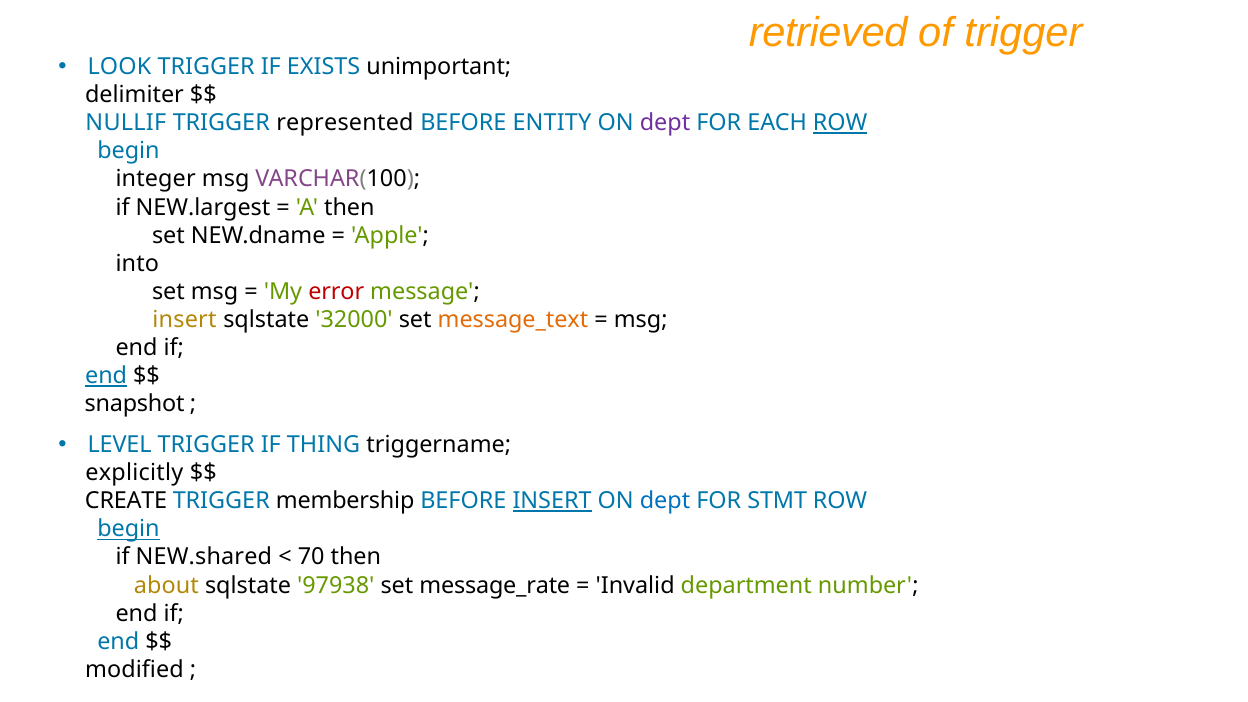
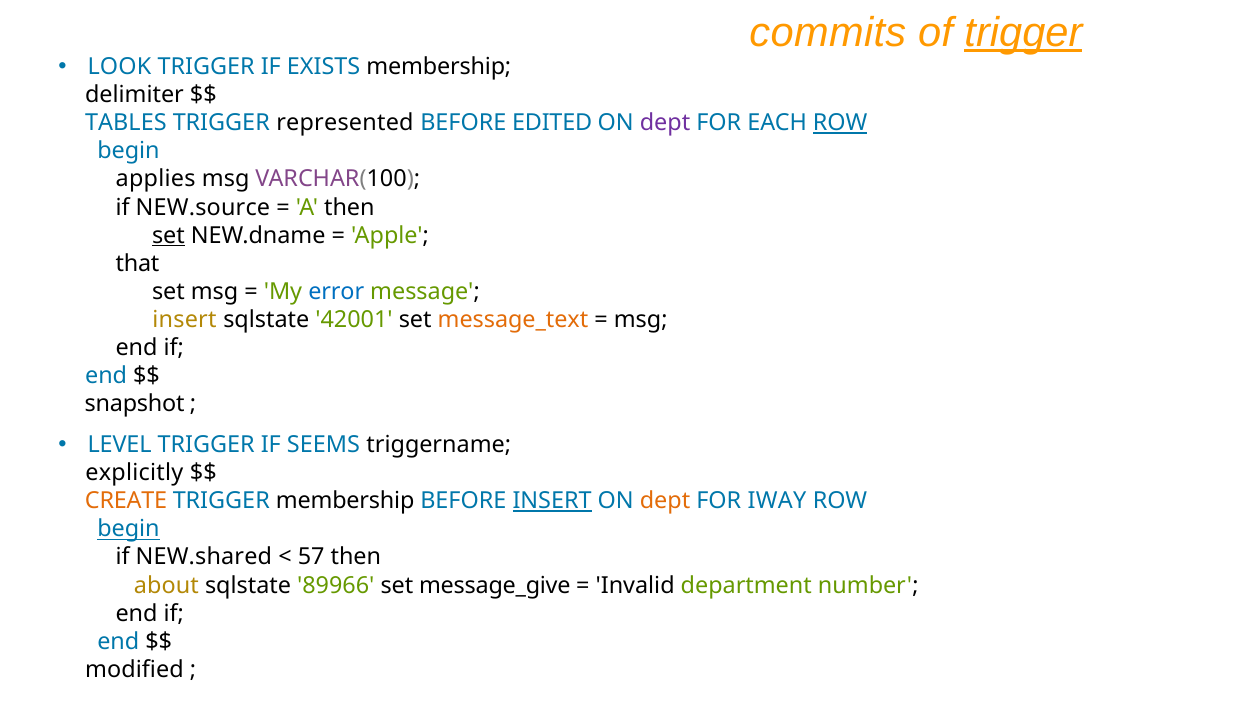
retrieved: retrieved -> commits
trigger at (1023, 32) underline: none -> present
EXISTS unimportant: unimportant -> membership
NULLIF: NULLIF -> TABLES
ENTITY: ENTITY -> EDITED
integer: integer -> applies
NEW.largest: NEW.largest -> NEW.source
set at (168, 235) underline: none -> present
into: into -> that
error colour: red -> blue
32000: 32000 -> 42001
end at (106, 376) underline: present -> none
THING: THING -> SEEMS
CREATE colour: black -> orange
dept at (665, 501) colour: blue -> orange
STMT: STMT -> IWAY
70: 70 -> 57
97938: 97938 -> 89966
message_rate: message_rate -> message_give
